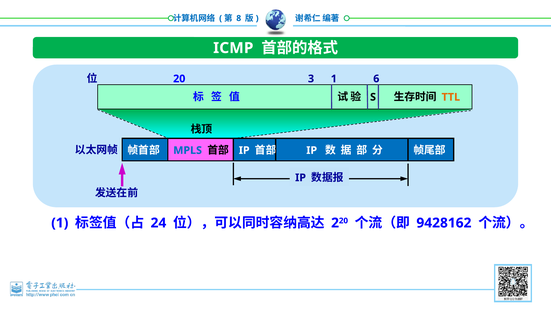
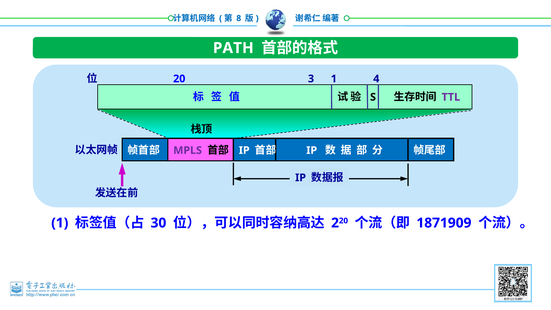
ICMP: ICMP -> PATH
6: 6 -> 4
TTL colour: orange -> purple
MPLS colour: blue -> purple
24: 24 -> 30
9428162: 9428162 -> 1871909
